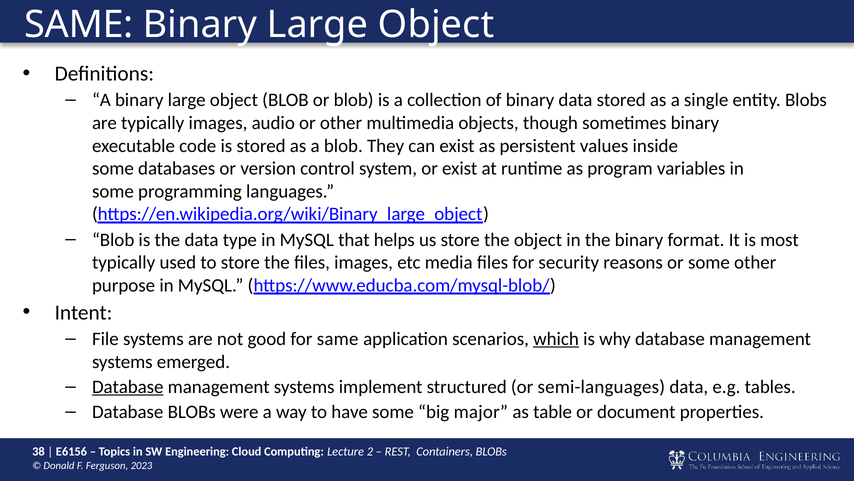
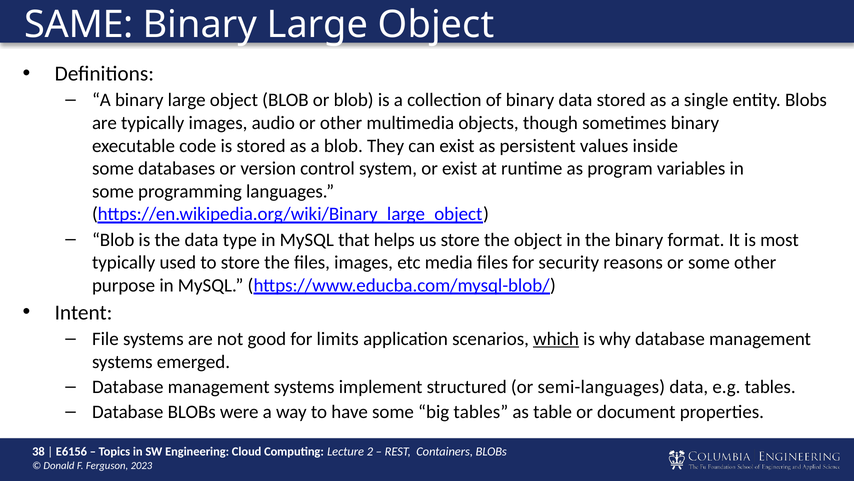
for same: same -> limits
Database at (128, 386) underline: present -> none
big major: major -> tables
